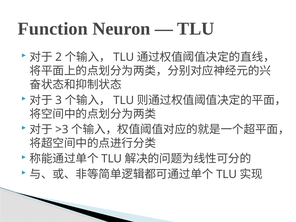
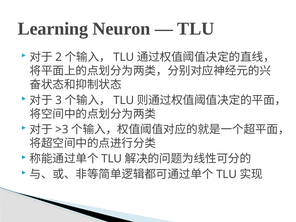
Function: Function -> Learning
